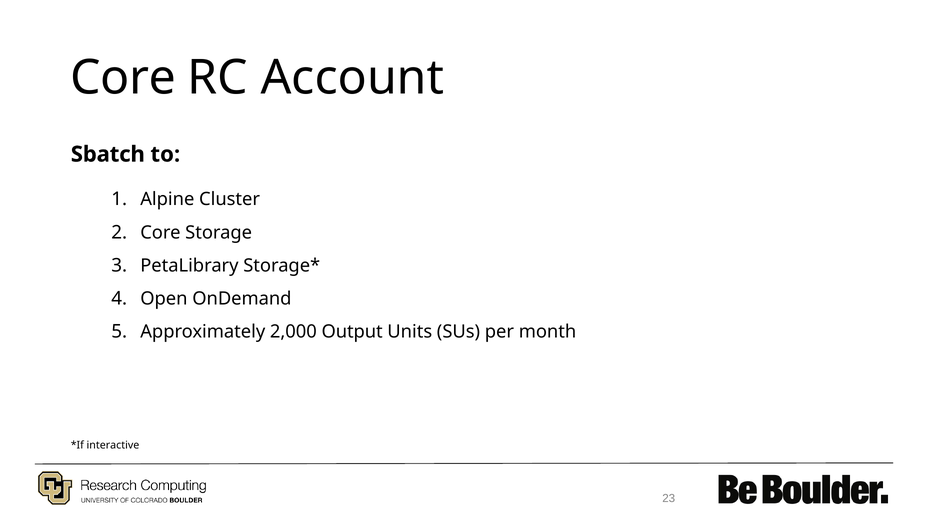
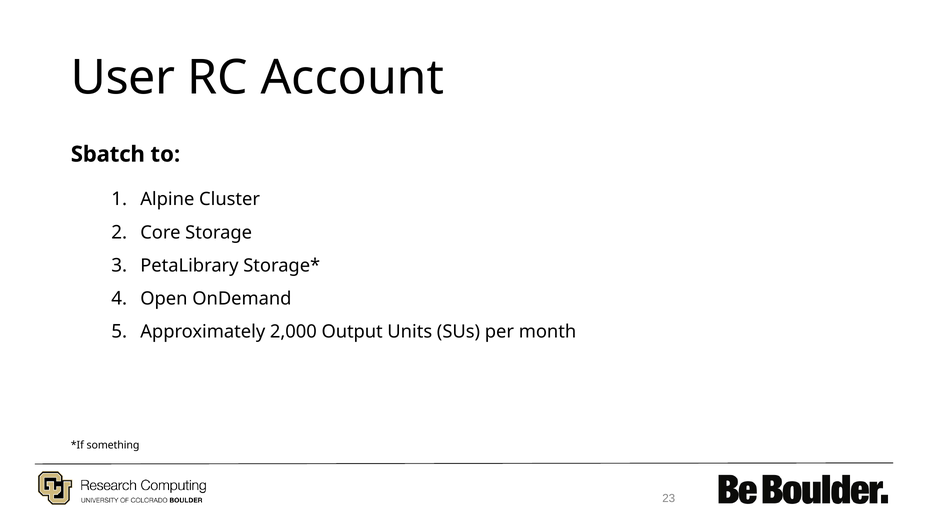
Core at (123, 78): Core -> User
interactive: interactive -> something
